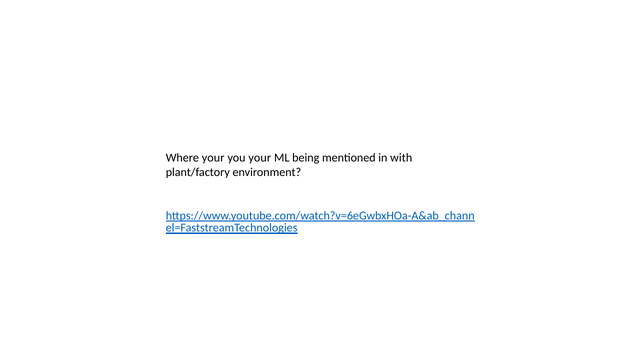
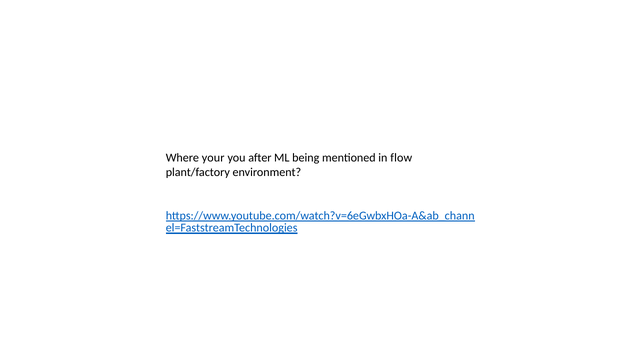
you your: your -> after
with: with -> flow
